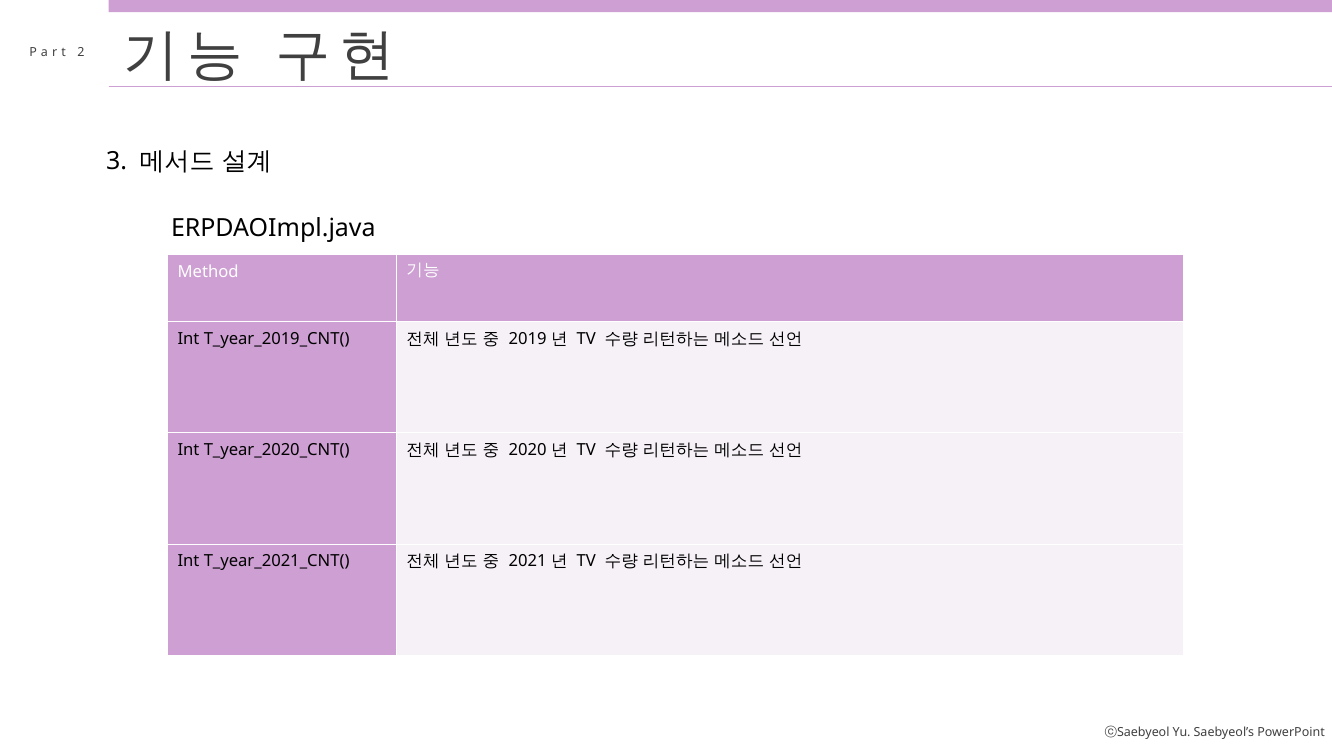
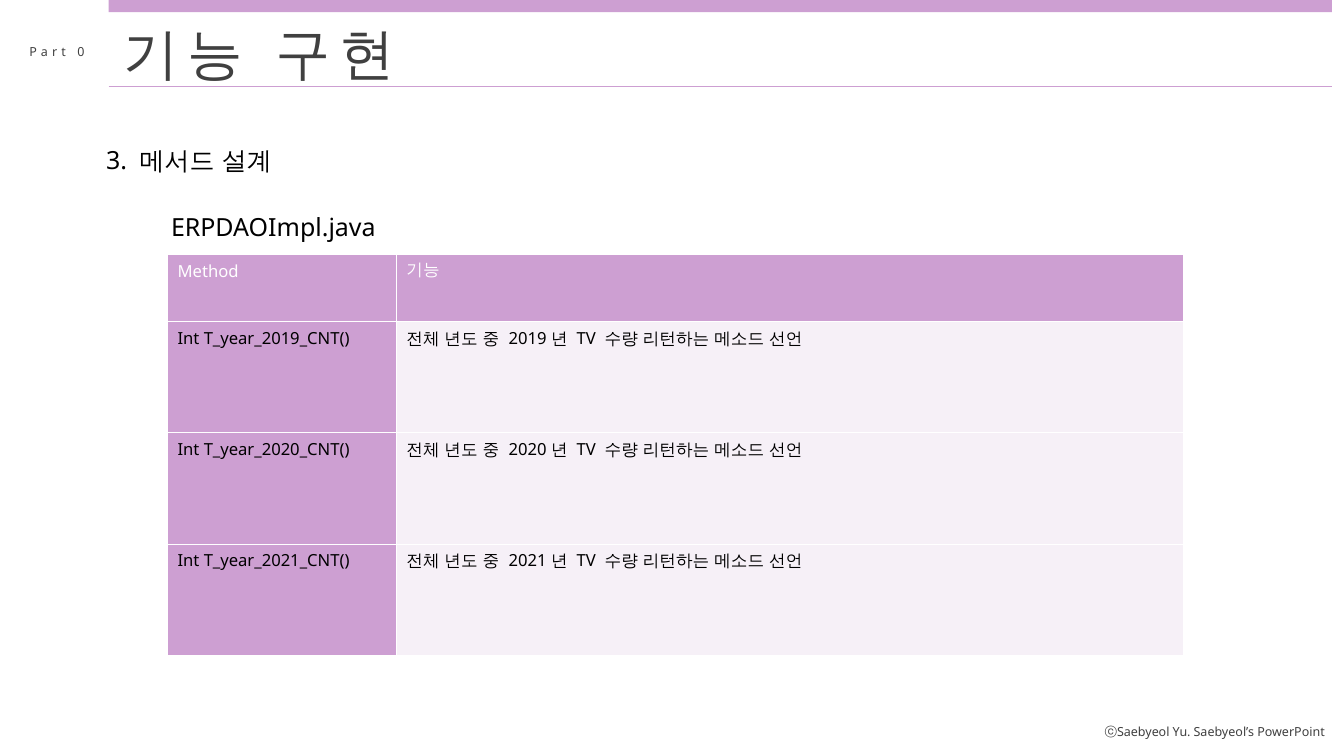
2: 2 -> 0
